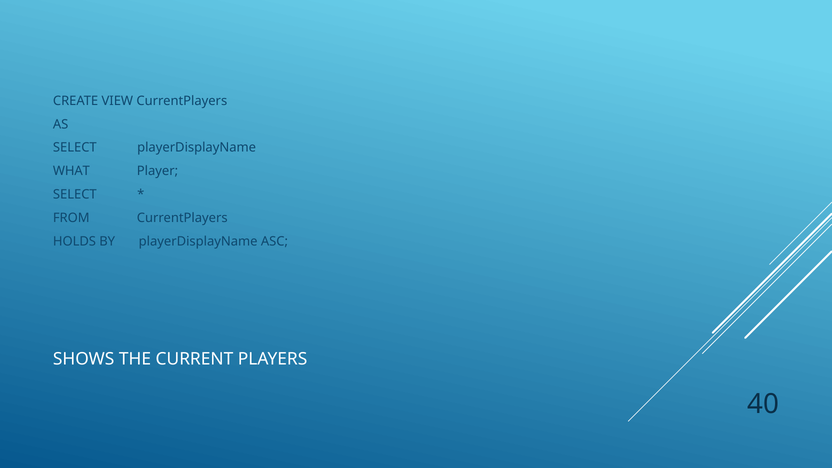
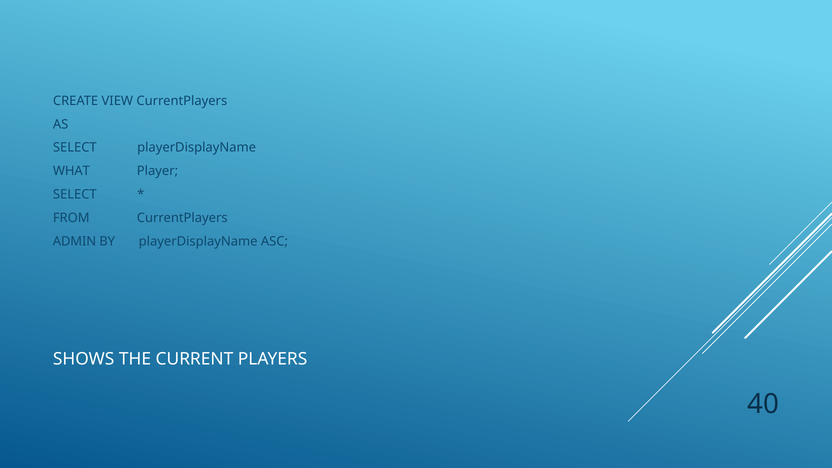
HOLDS: HOLDS -> ADMIN
